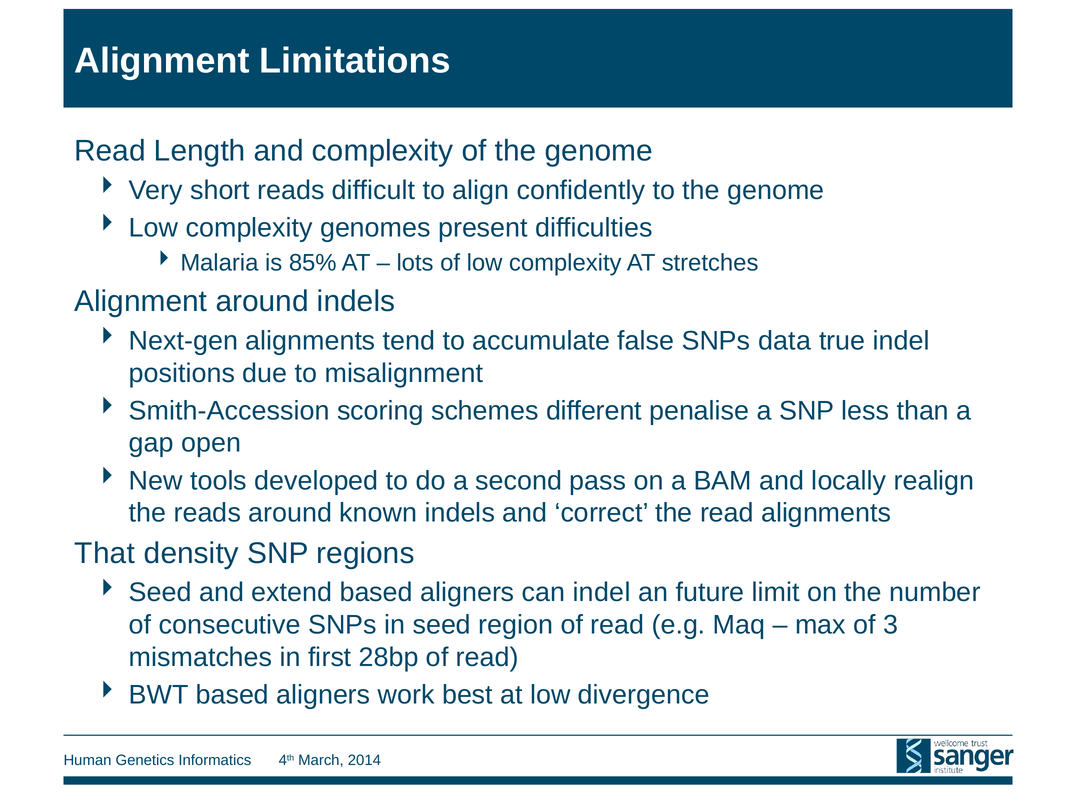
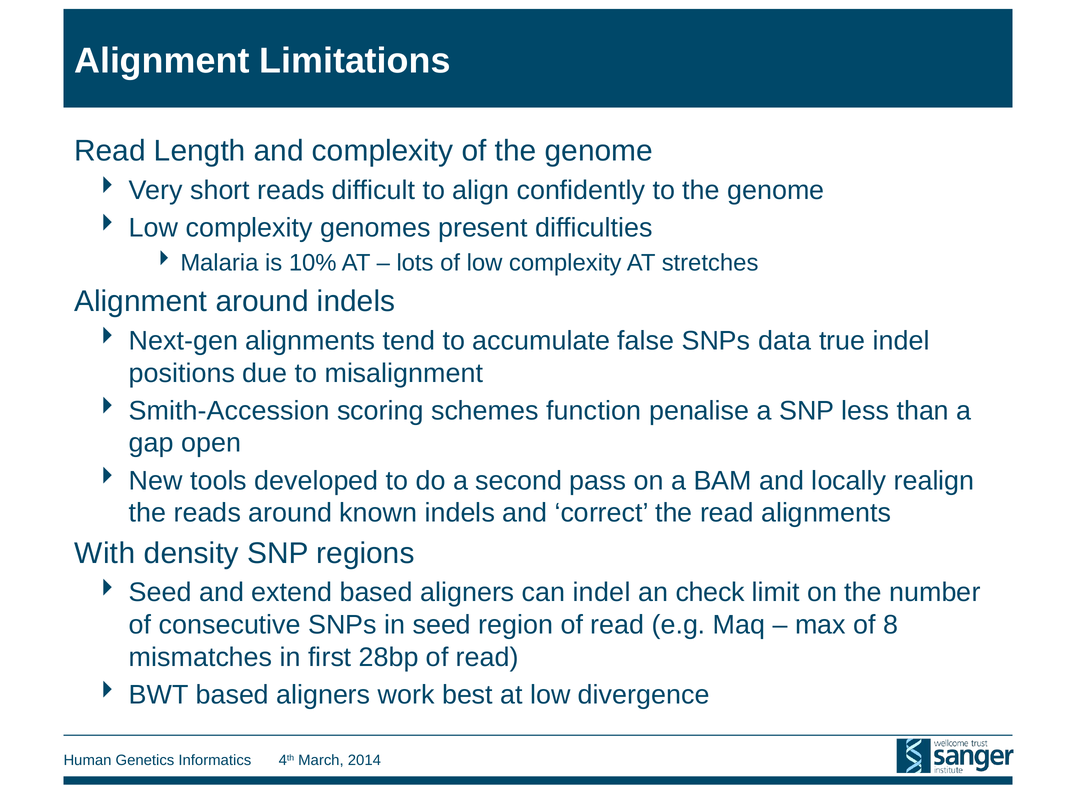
85%: 85% -> 10%
different: different -> function
That: That -> With
future: future -> check
3: 3 -> 8
